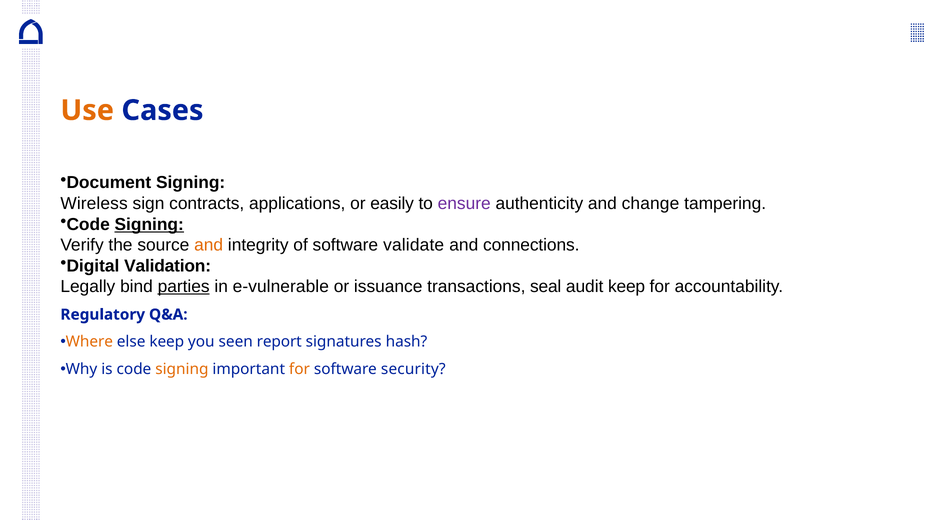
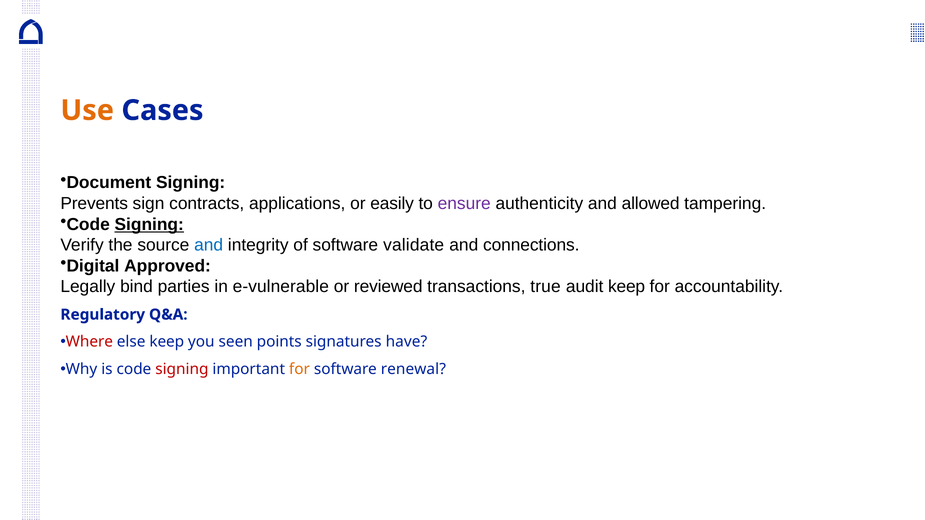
Wireless: Wireless -> Prevents
change: change -> allowed
and at (209, 245) colour: orange -> blue
Validation: Validation -> Approved
parties underline: present -> none
issuance: issuance -> reviewed
seal: seal -> true
Where colour: orange -> red
report: report -> points
hash: hash -> have
signing at (182, 369) colour: orange -> red
security: security -> renewal
